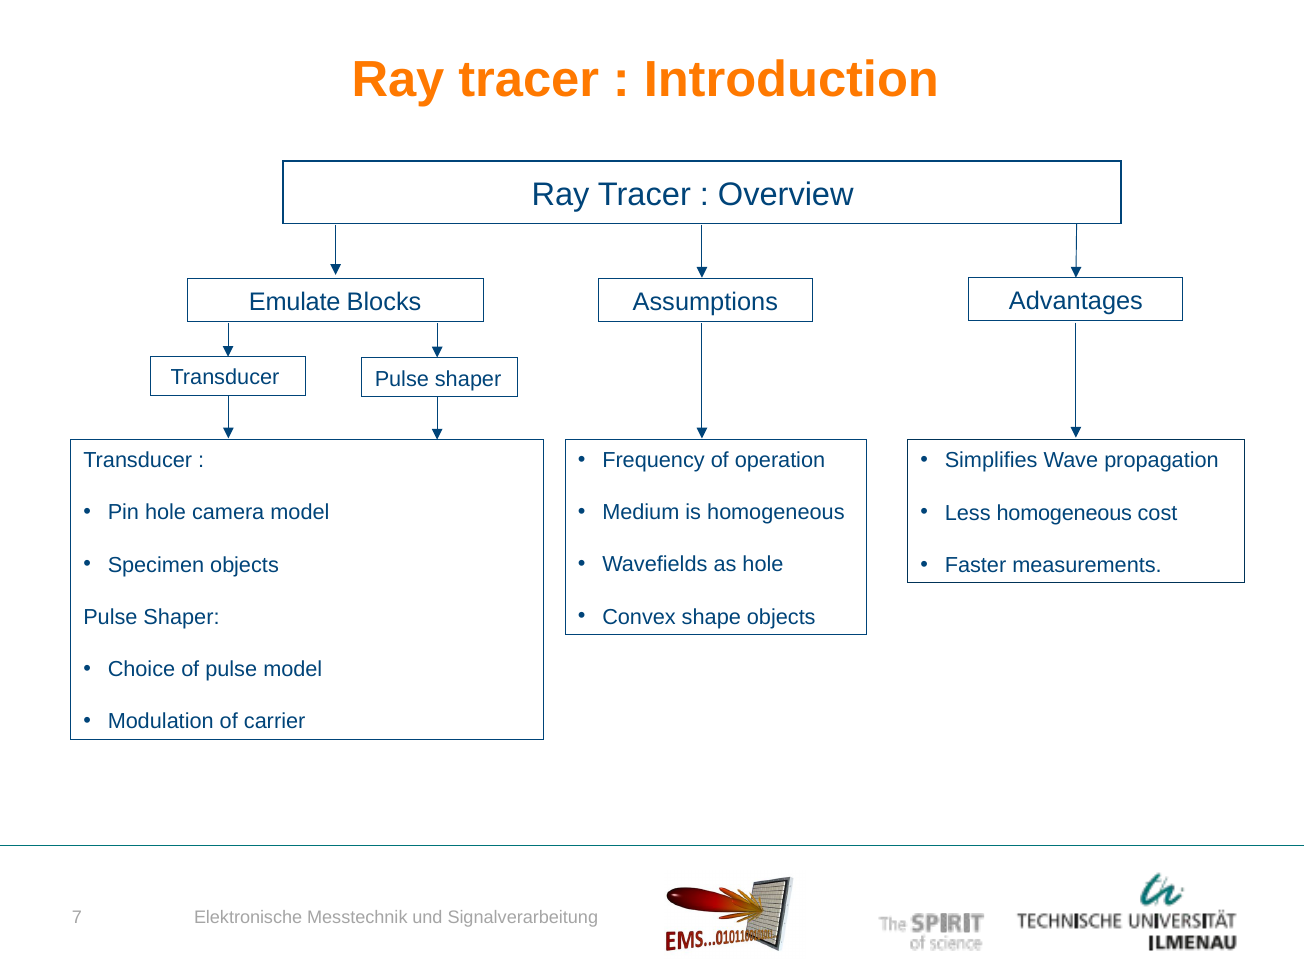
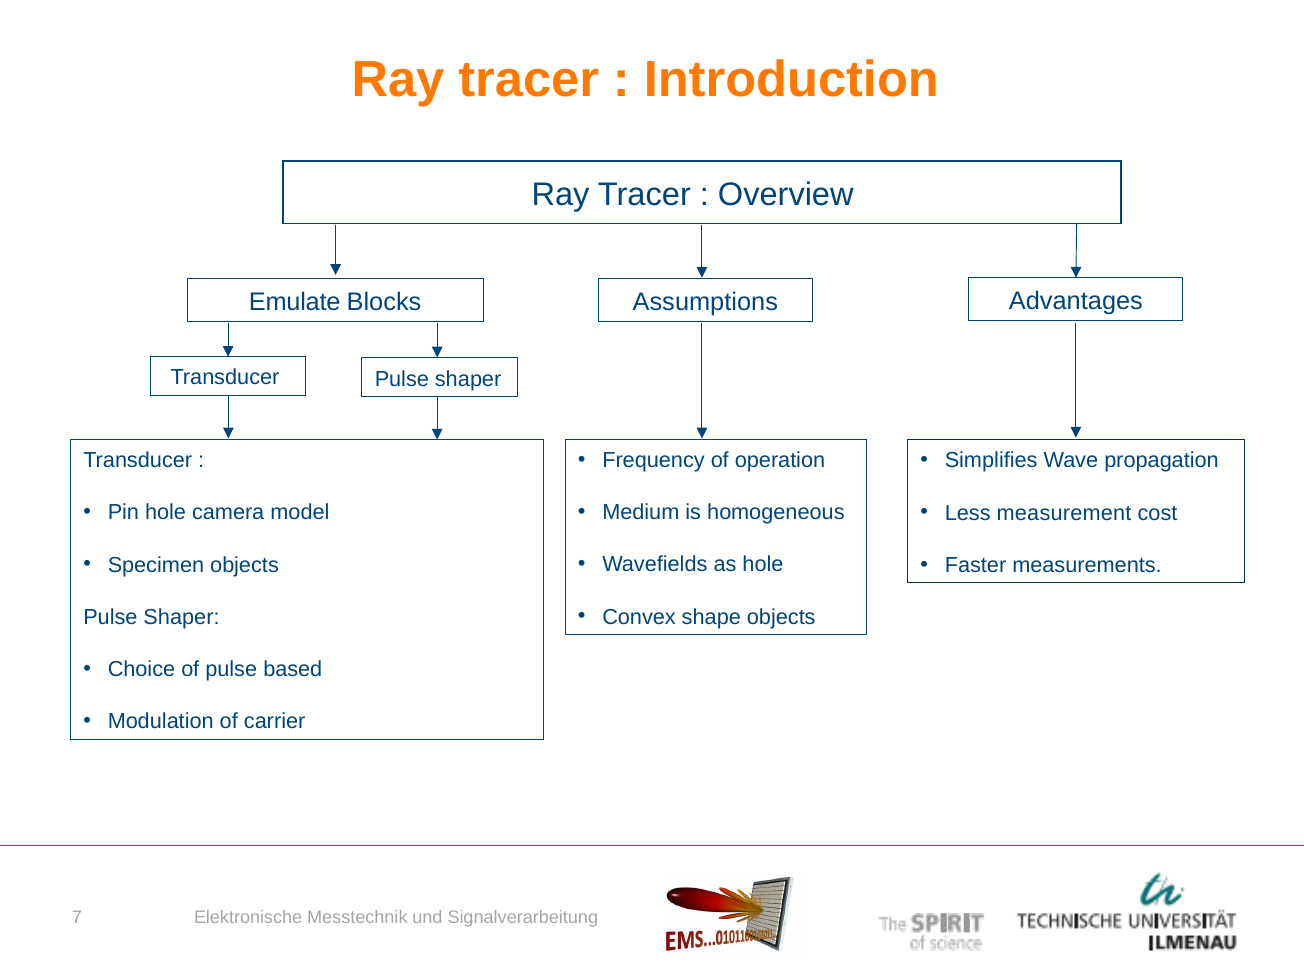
Less homogeneous: homogeneous -> measurement
pulse model: model -> based
